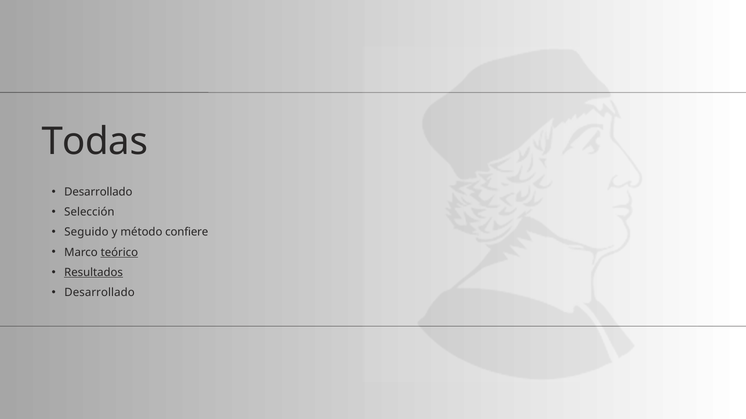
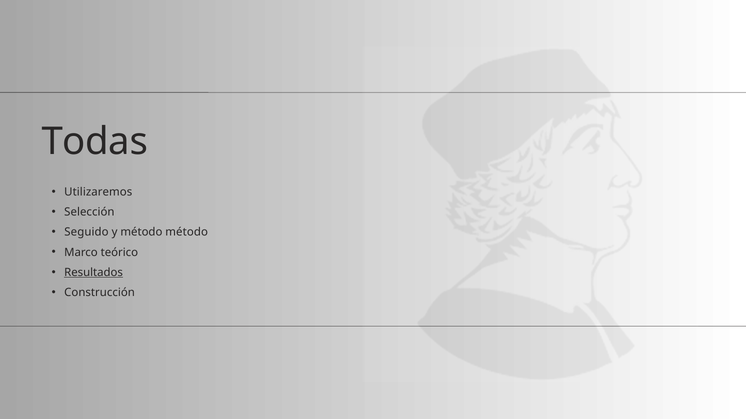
Desarrollado at (98, 192): Desarrollado -> Utilizaremos
método confiere: confiere -> método
teórico underline: present -> none
Desarrollado at (100, 293): Desarrollado -> Construcción
